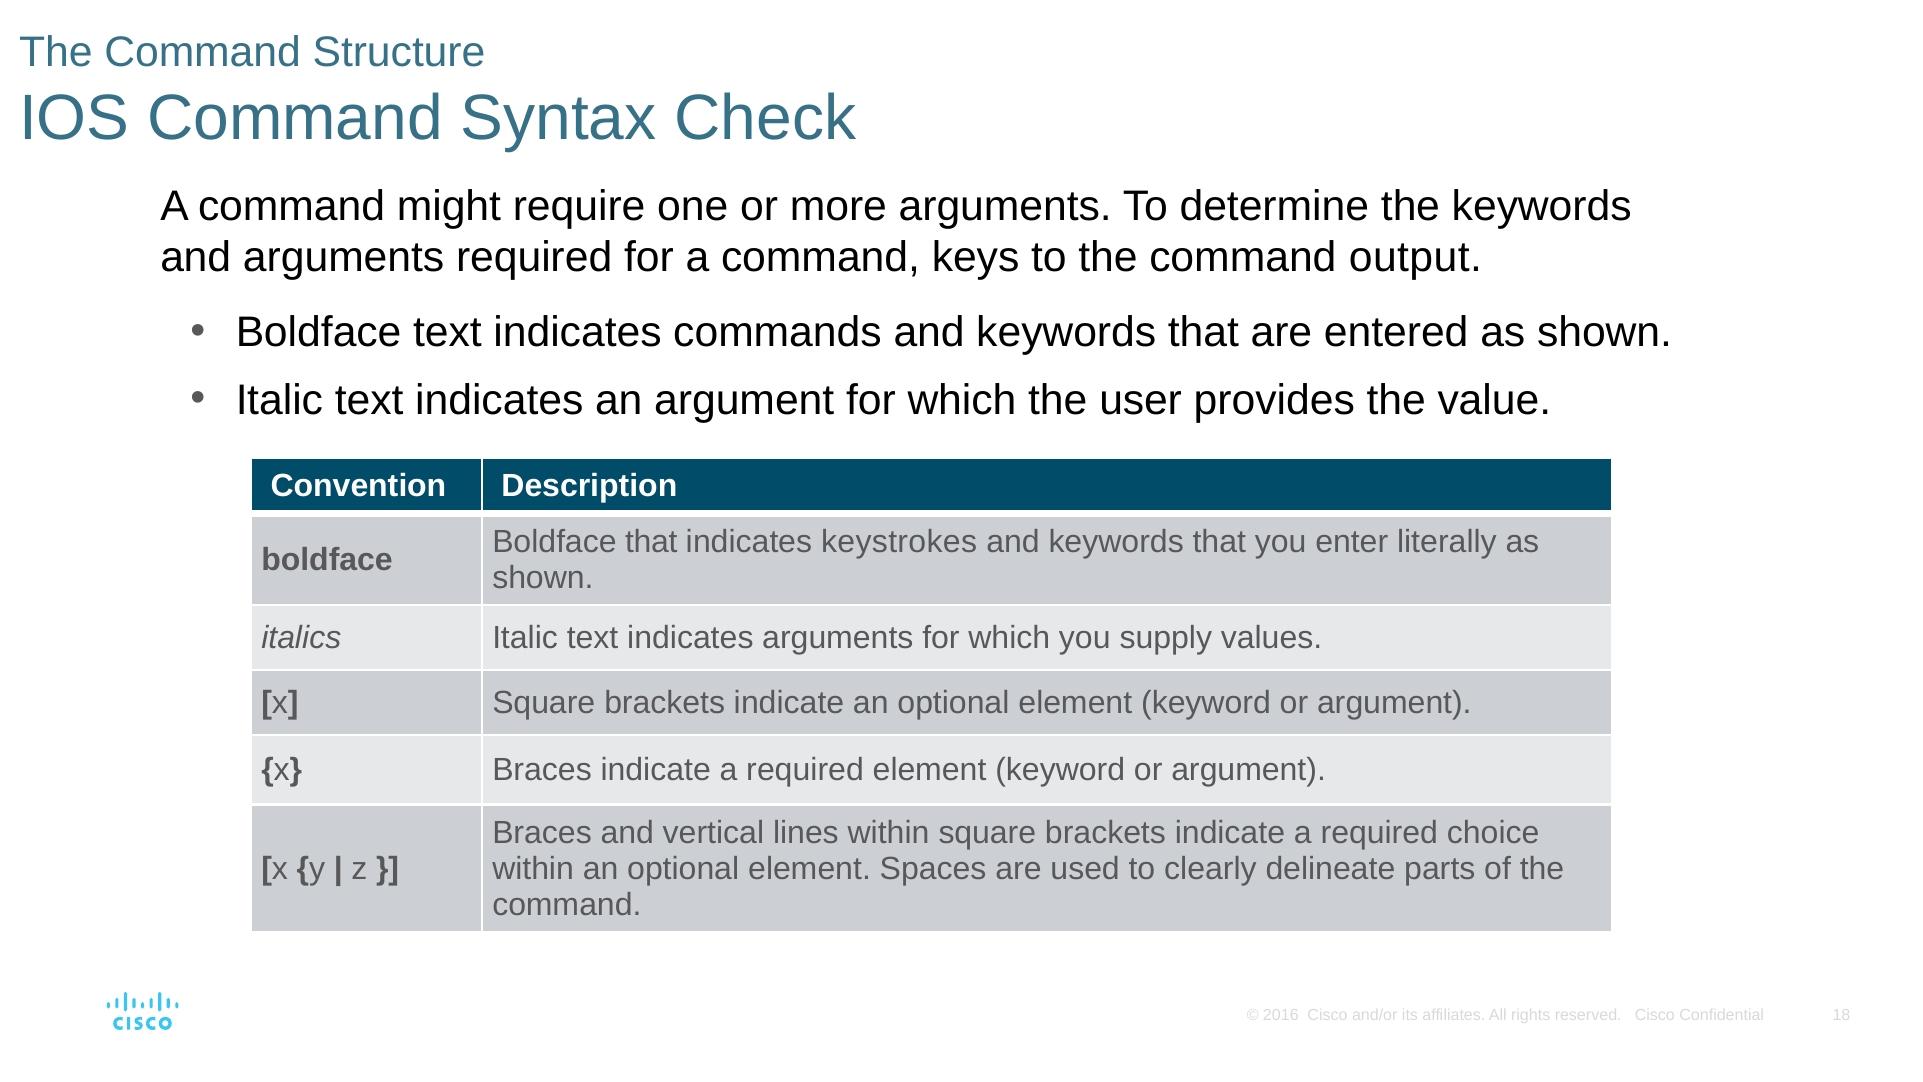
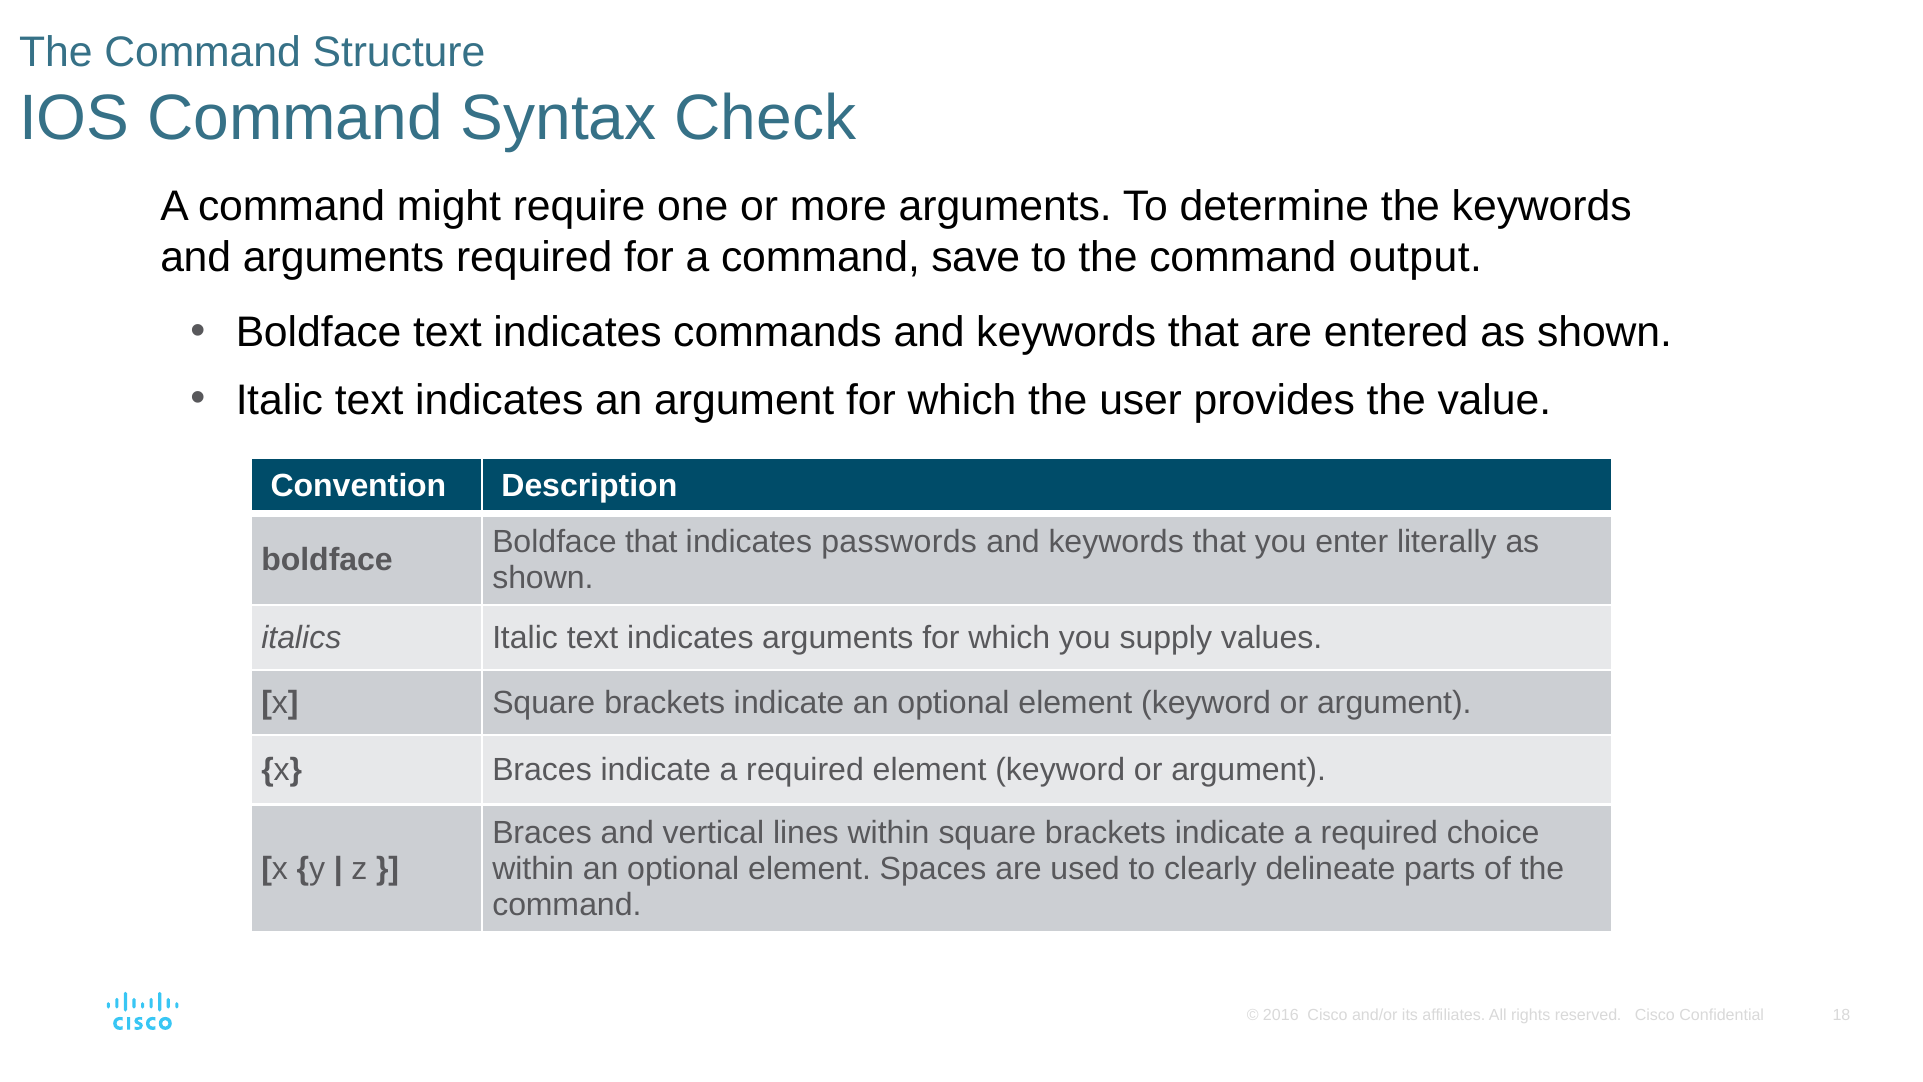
keys: keys -> save
keystrokes: keystrokes -> passwords
